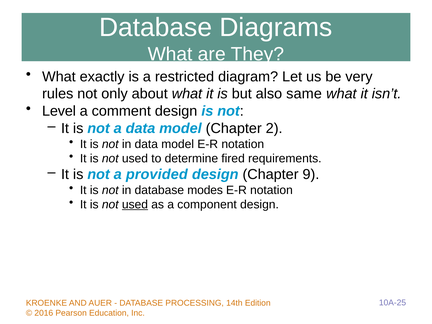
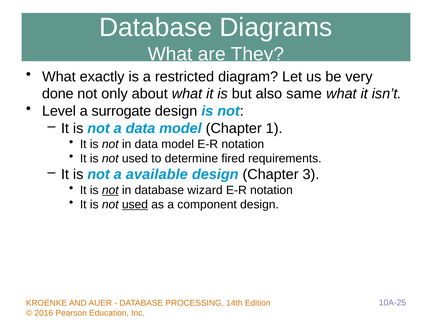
rules: rules -> done
comment: comment -> surrogate
2: 2 -> 1
provided: provided -> available
9: 9 -> 3
not at (110, 190) underline: none -> present
modes: modes -> wizard
